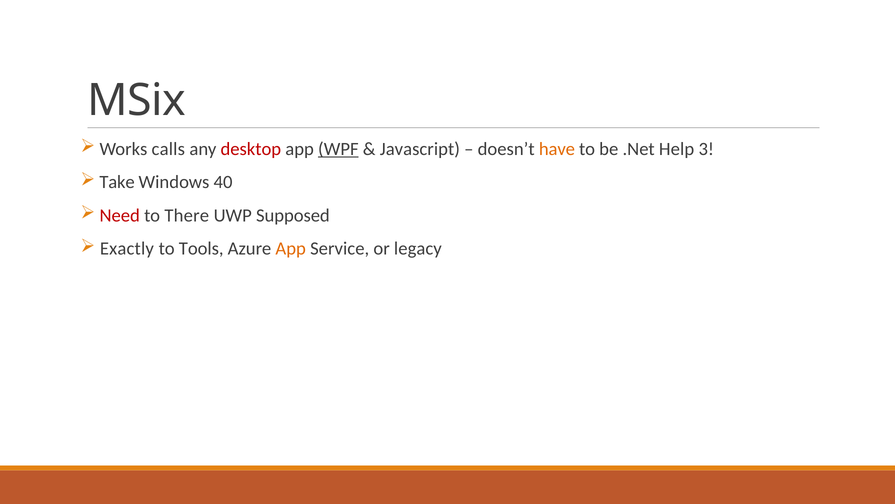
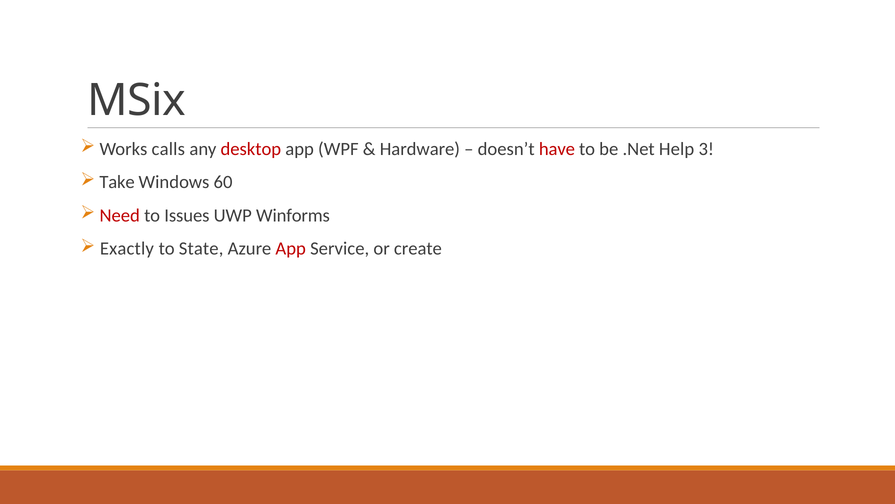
WPF underline: present -> none
Javascript: Javascript -> Hardware
have colour: orange -> red
40: 40 -> 60
There: There -> Issues
Supposed: Supposed -> Winforms
Tools: Tools -> State
App at (291, 248) colour: orange -> red
legacy: legacy -> create
